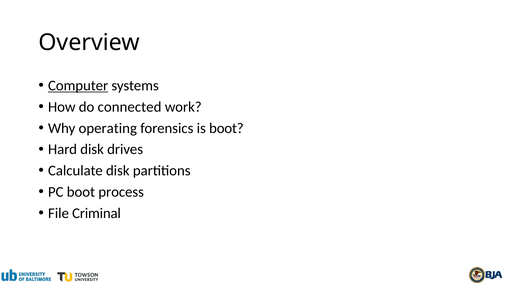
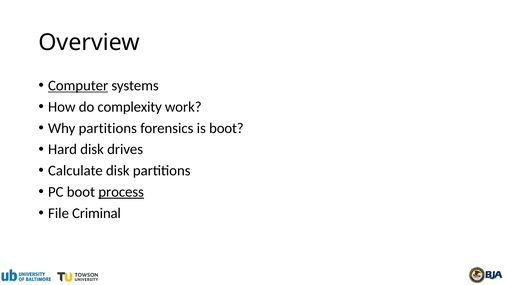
connected: connected -> complexity
Why operating: operating -> partitions
process underline: none -> present
